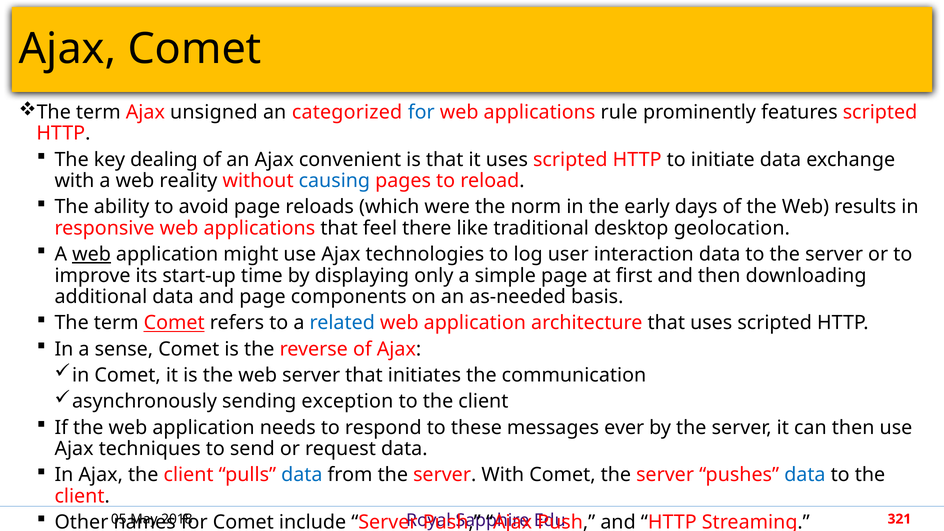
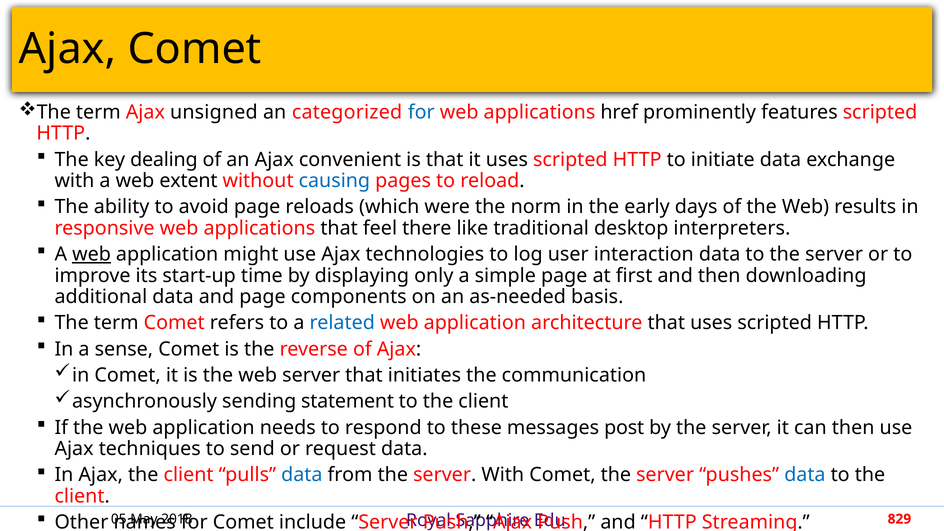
rule: rule -> href
reality: reality -> extent
geolocation: geolocation -> interpreters
Comet at (174, 323) underline: present -> none
exception: exception -> statement
ever: ever -> post
321: 321 -> 829
